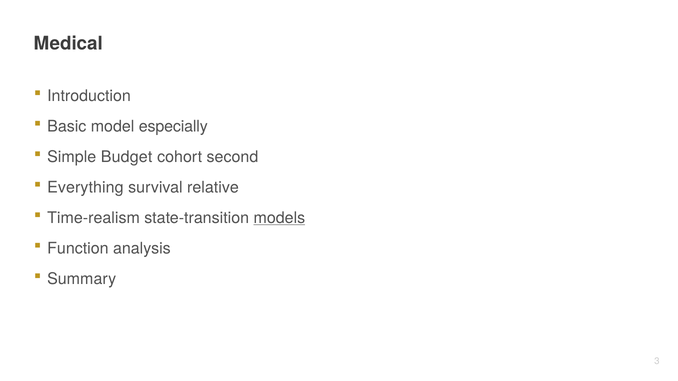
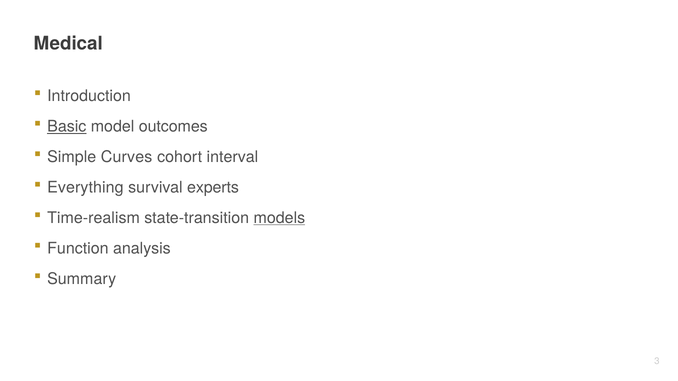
Basic underline: none -> present
especially: especially -> outcomes
Budget: Budget -> Curves
second: second -> interval
relative: relative -> experts
